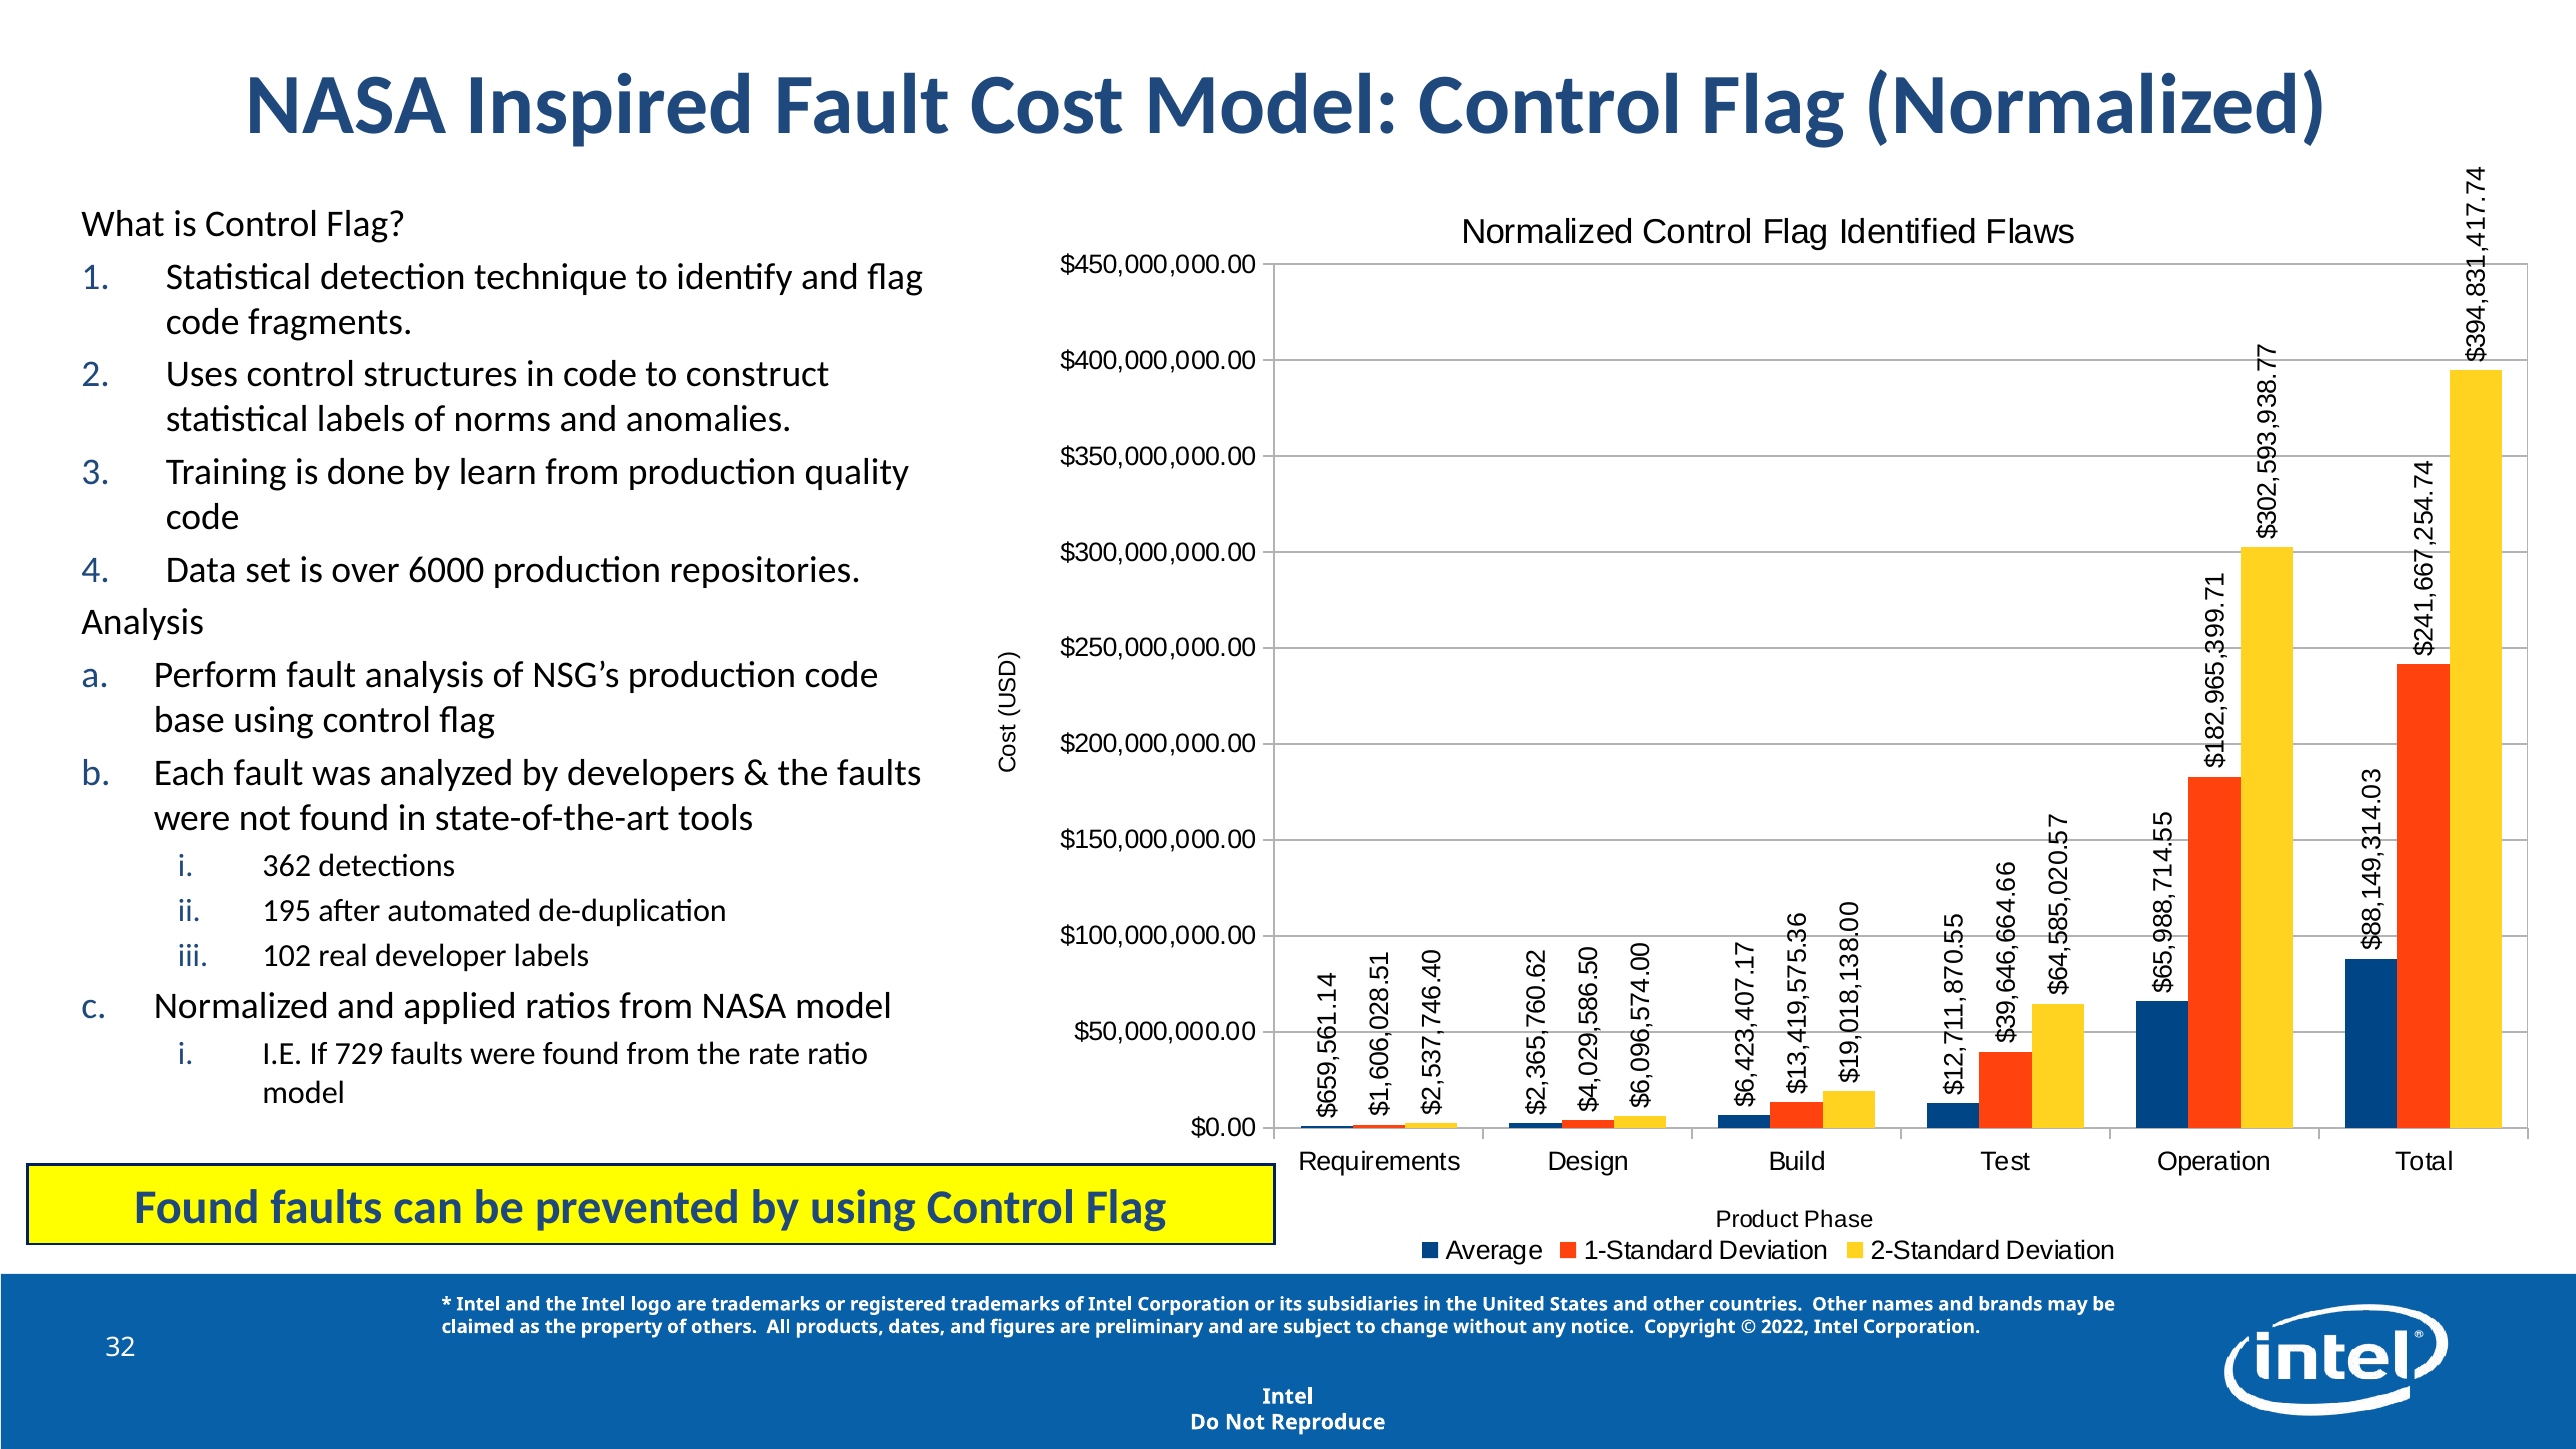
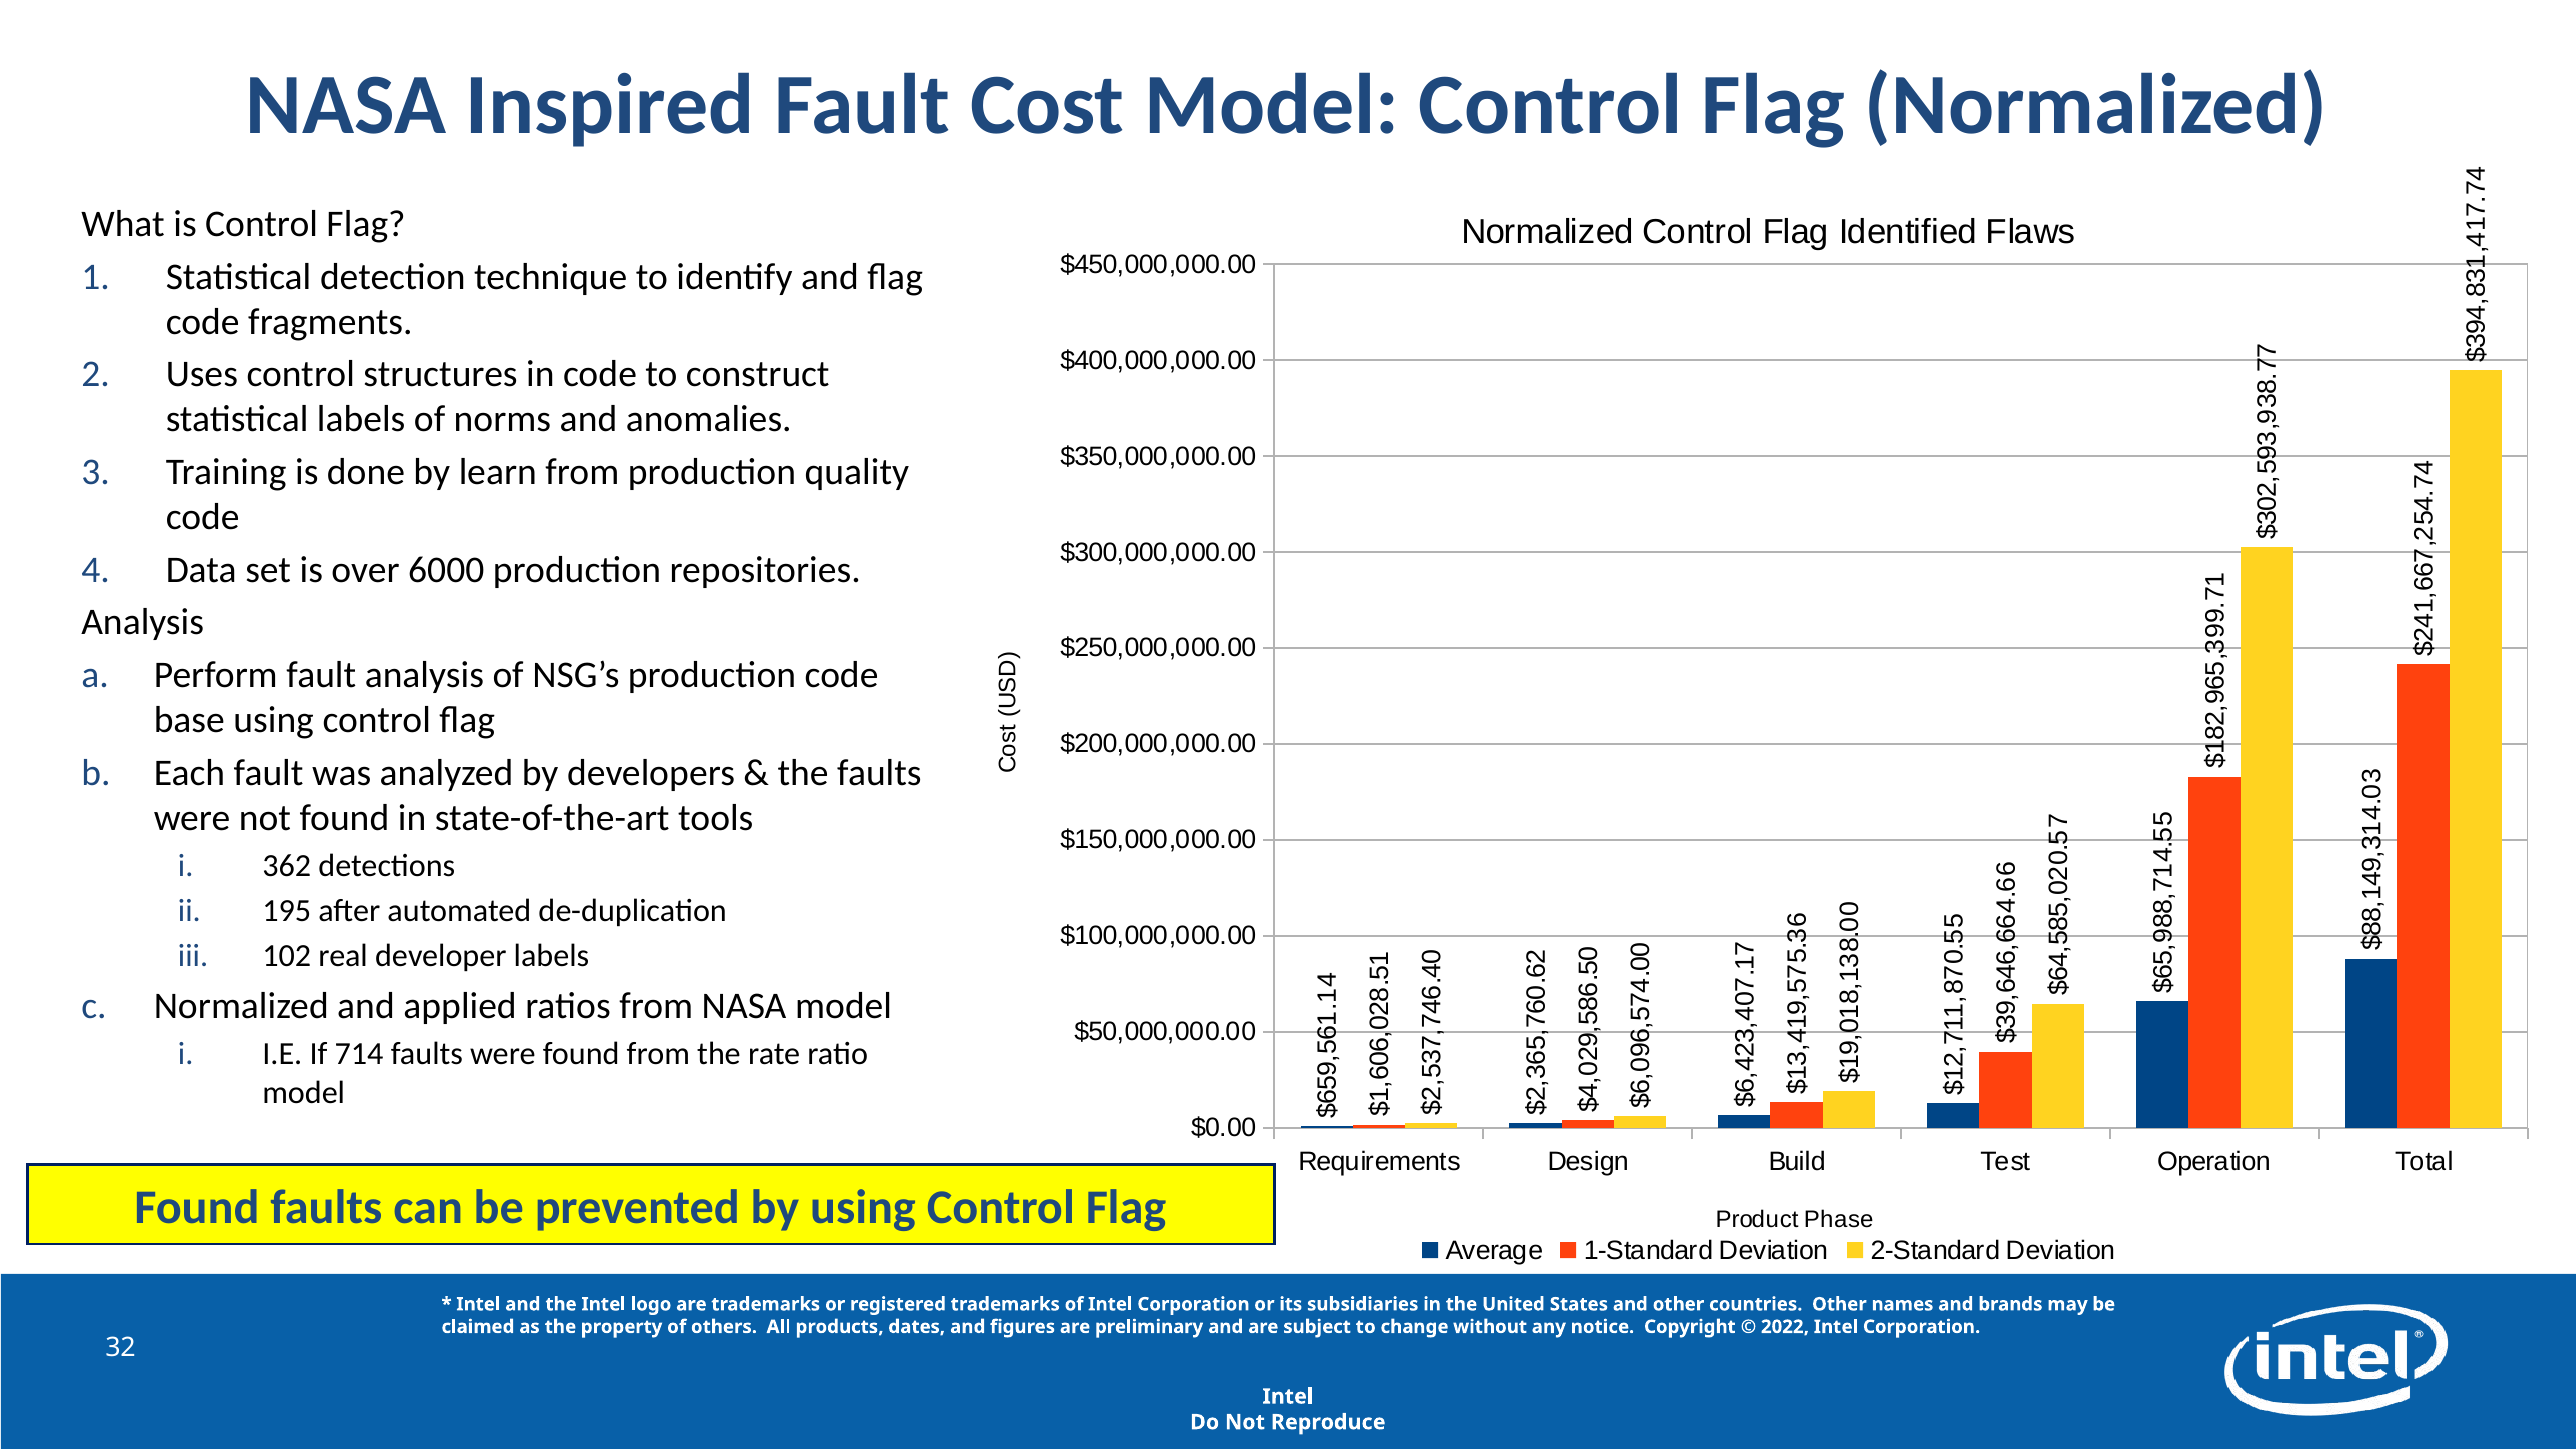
729: 729 -> 714
